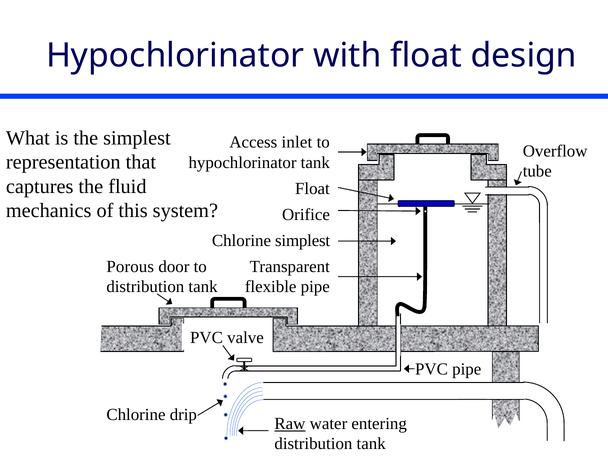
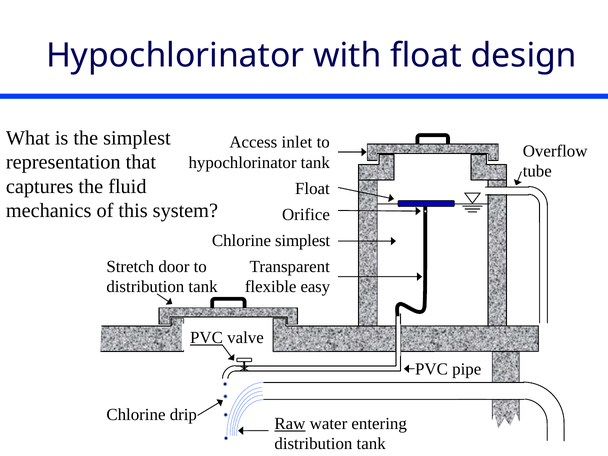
Porous: Porous -> Stretch
flexible pipe: pipe -> easy
PVC at (207, 338) underline: none -> present
